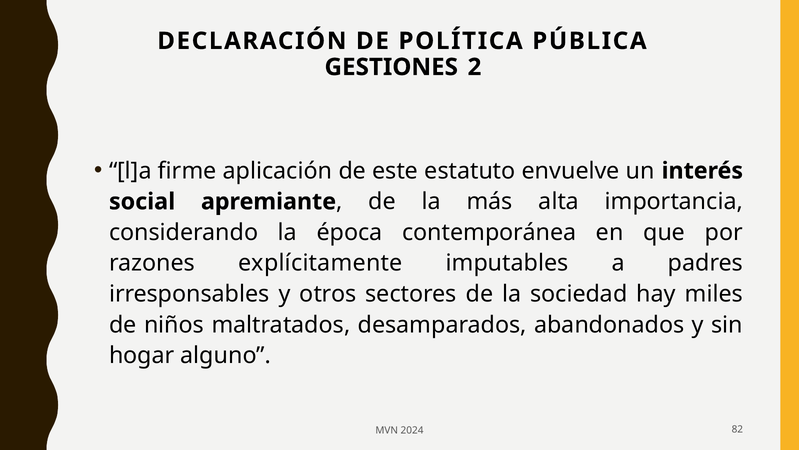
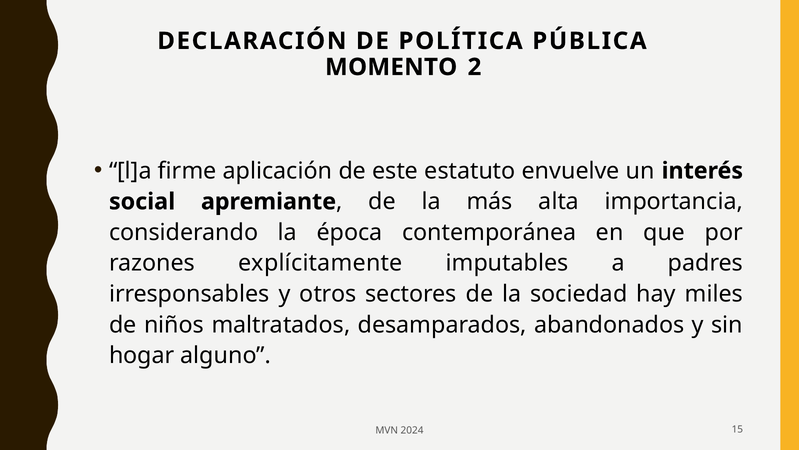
GESTIONES: GESTIONES -> MOMENTO
82: 82 -> 15
